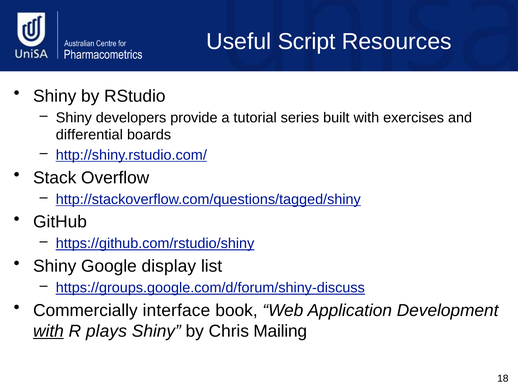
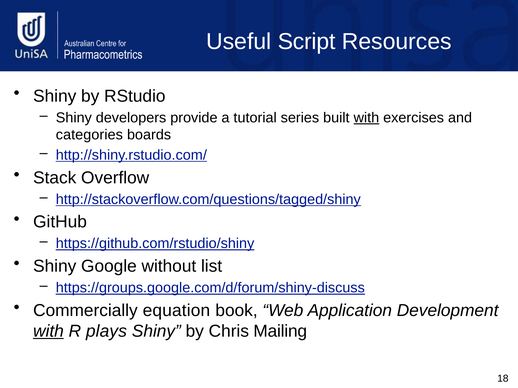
with at (366, 118) underline: none -> present
differential: differential -> categories
display: display -> without
interface: interface -> equation
